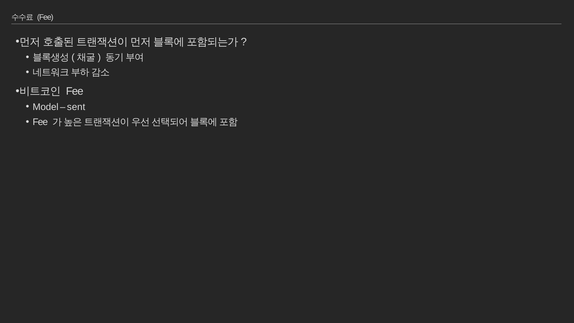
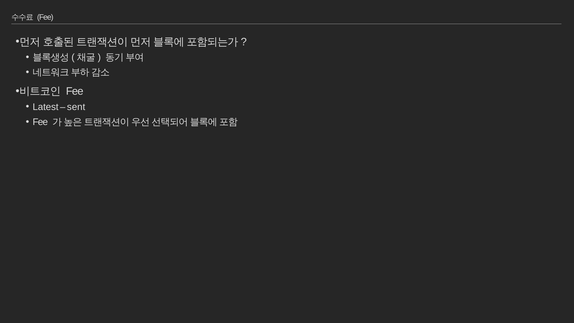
Model: Model -> Latest
